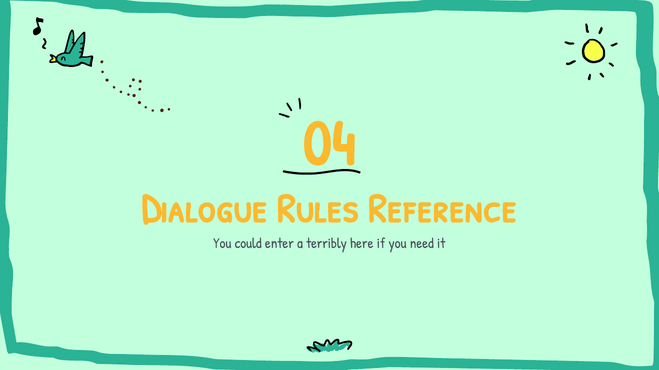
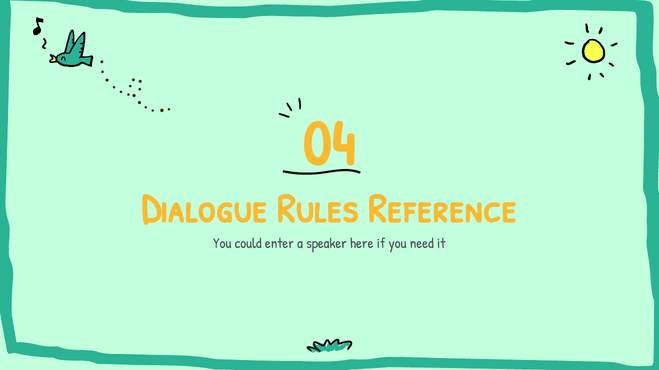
terribly: terribly -> speaker
